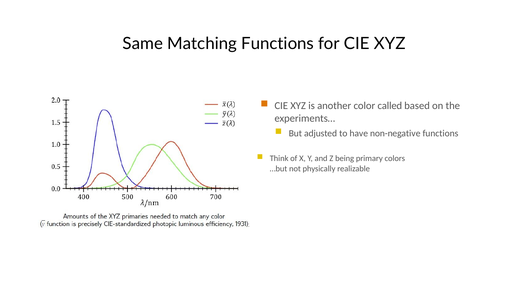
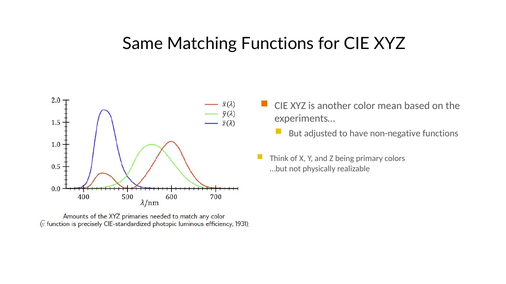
called: called -> mean
